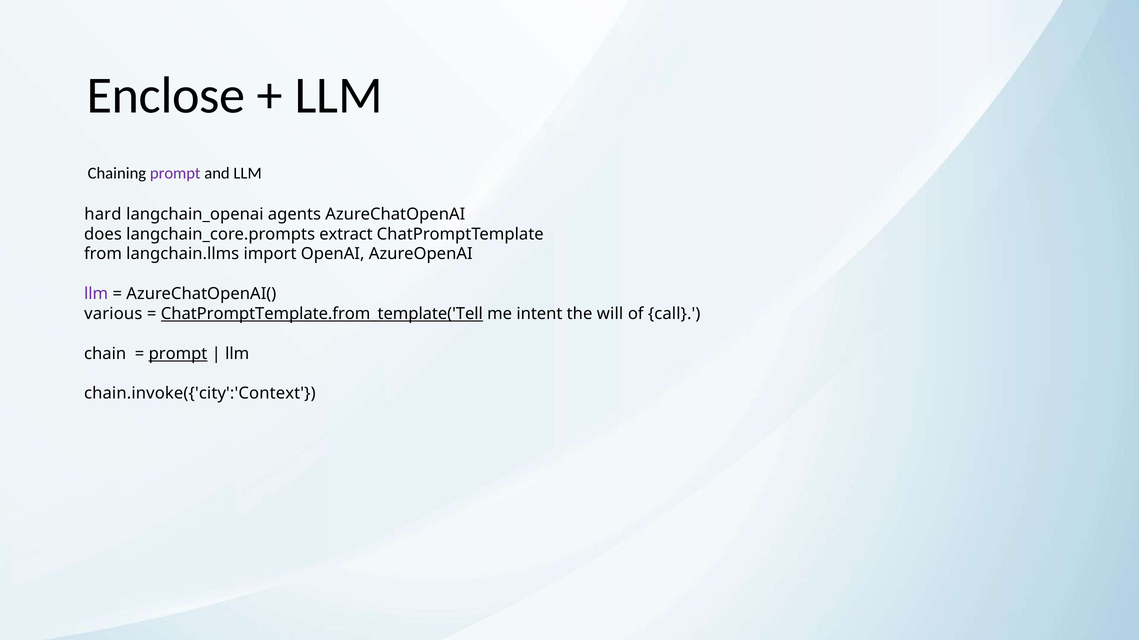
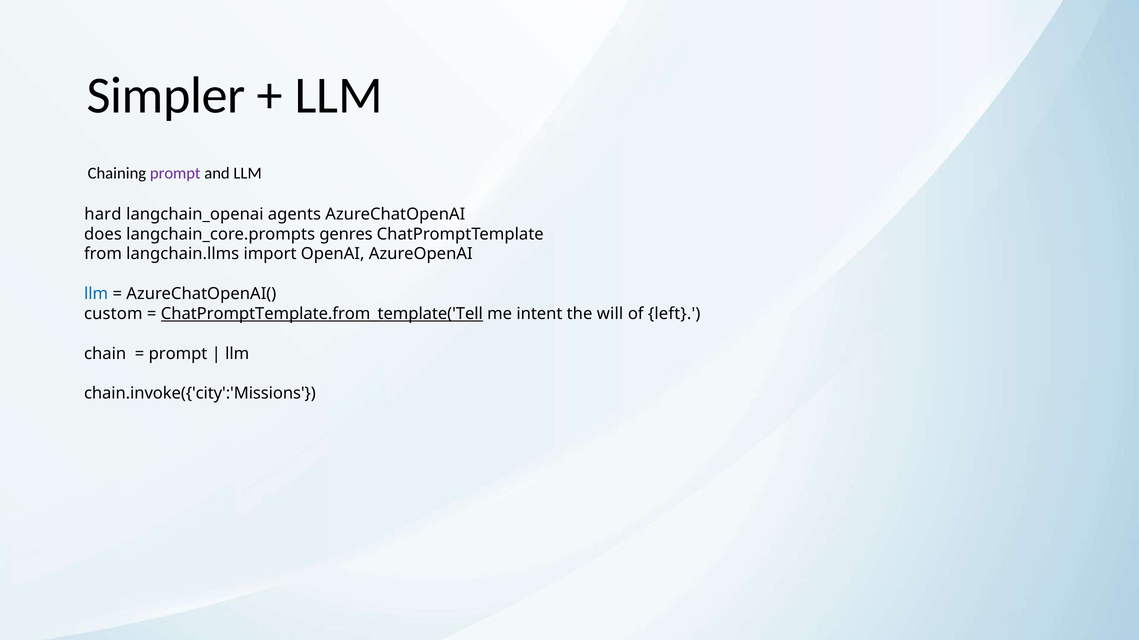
Enclose: Enclose -> Simpler
extract: extract -> genres
llm at (96, 294) colour: purple -> blue
various: various -> custom
call: call -> left
prompt at (178, 354) underline: present -> none
chain.invoke({'city':'Context: chain.invoke({'city':'Context -> chain.invoke({'city':'Missions
